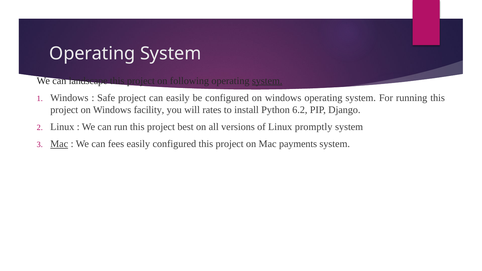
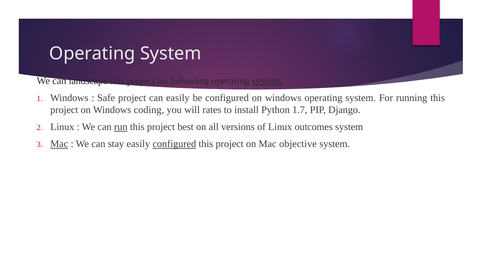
facility: facility -> coding
6.2: 6.2 -> 1.7
run underline: none -> present
promptly: promptly -> outcomes
fees: fees -> stay
configured at (174, 144) underline: none -> present
payments: payments -> objective
